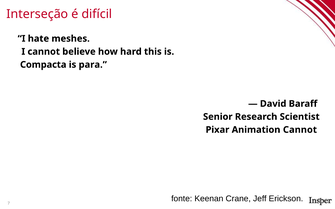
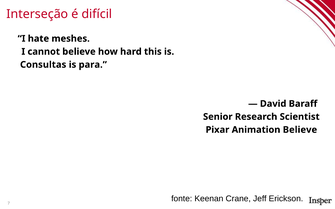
Compacta: Compacta -> Consultas
Animation Cannot: Cannot -> Believe
